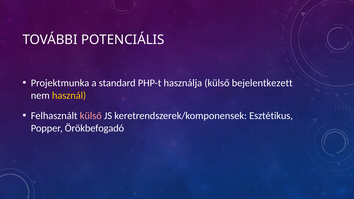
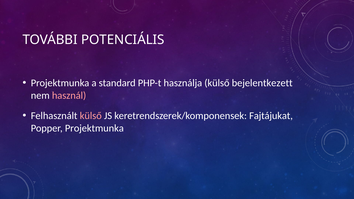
használ colour: yellow -> pink
Esztétikus: Esztétikus -> Fajtájukat
Popper Örökbefogadó: Örökbefogadó -> Projektmunka
